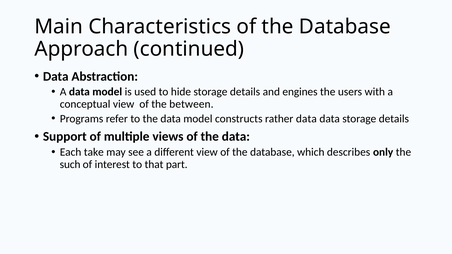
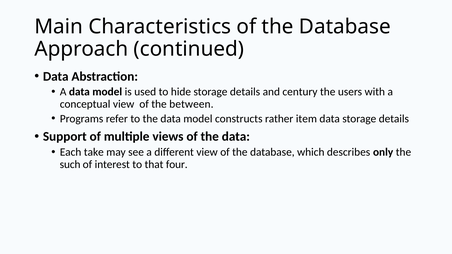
engines: engines -> century
rather data: data -> item
part: part -> four
